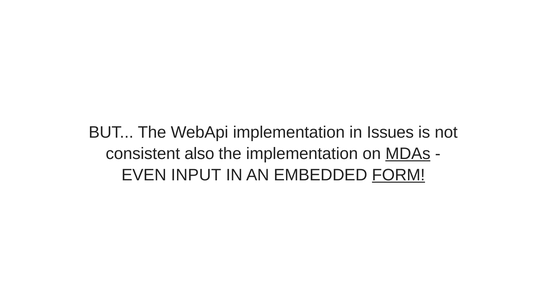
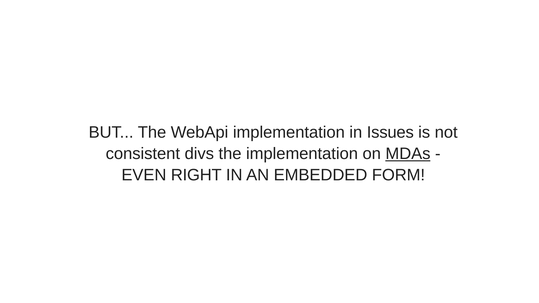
also: also -> divs
INPUT: INPUT -> RIGHT
FORM underline: present -> none
